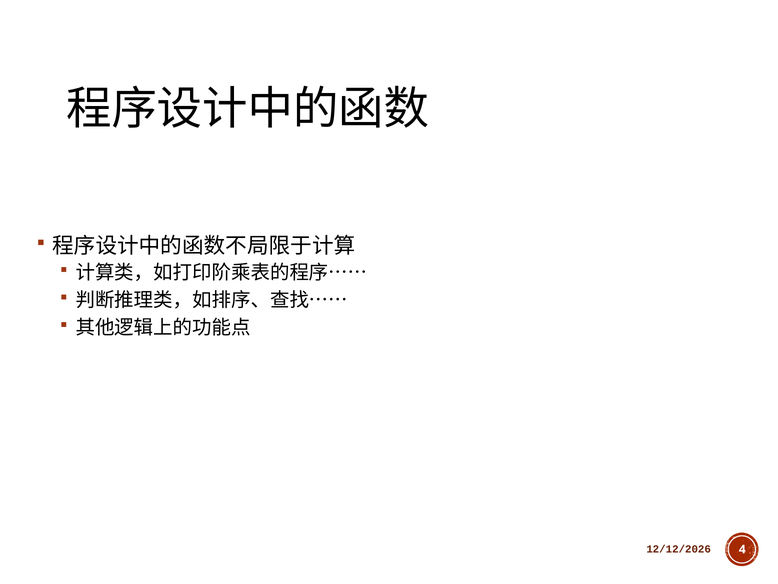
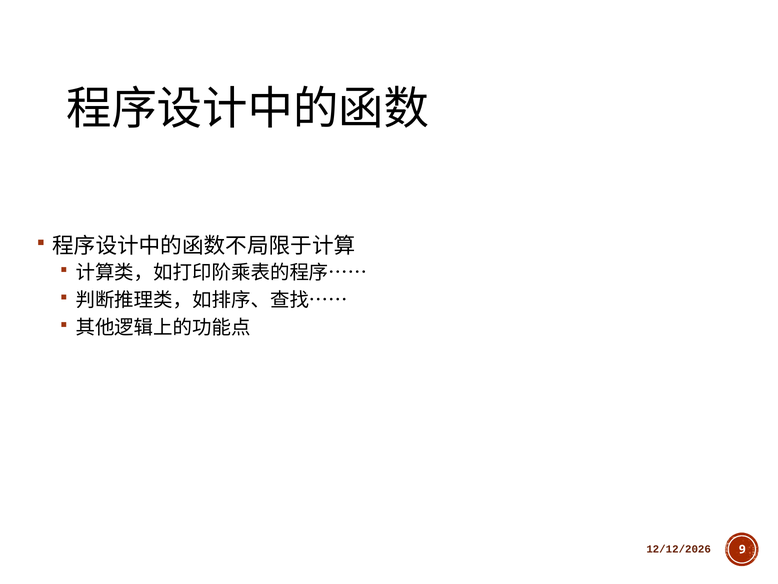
4: 4 -> 9
